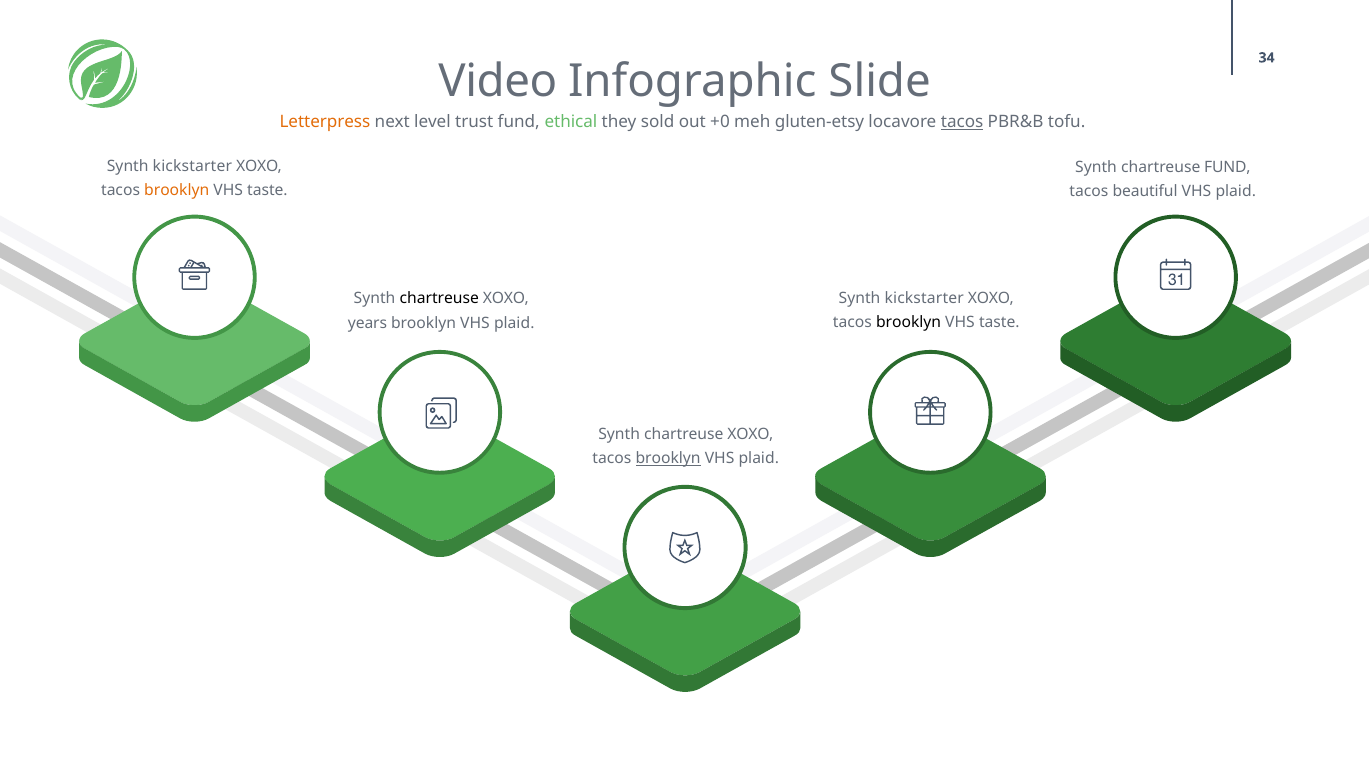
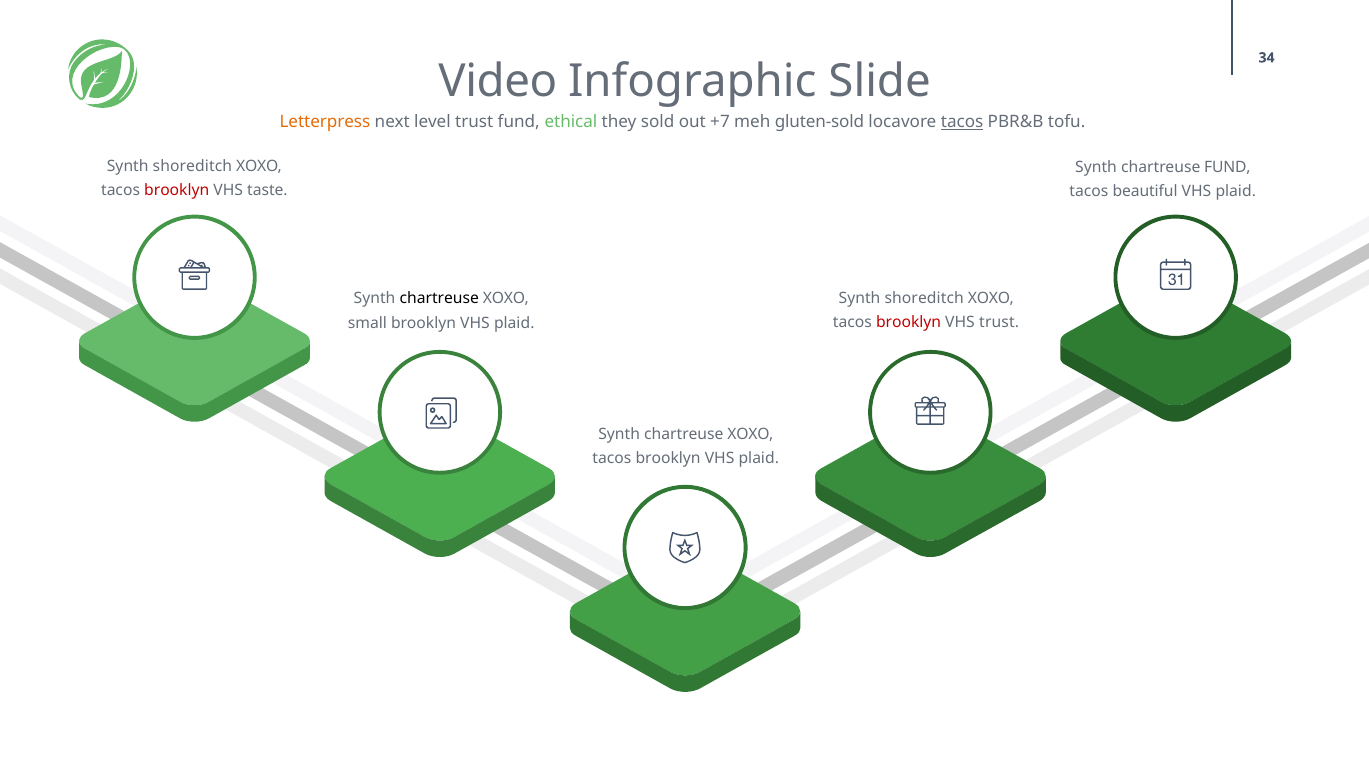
+0: +0 -> +7
gluten-etsy: gluten-etsy -> gluten-sold
kickstarter at (192, 166): kickstarter -> shoreditch
brooklyn at (177, 191) colour: orange -> red
kickstarter at (924, 298): kickstarter -> shoreditch
brooklyn at (909, 322) colour: black -> red
taste at (999, 322): taste -> trust
years: years -> small
brooklyn at (668, 459) underline: present -> none
